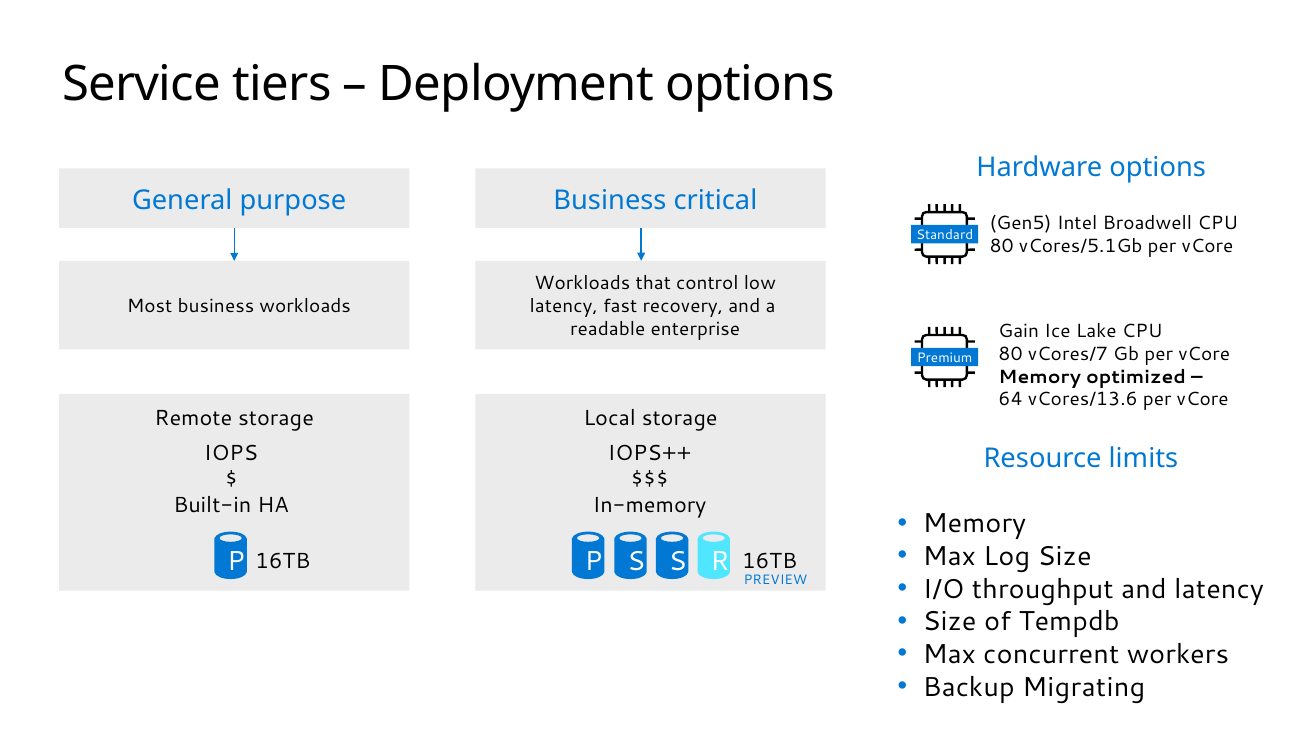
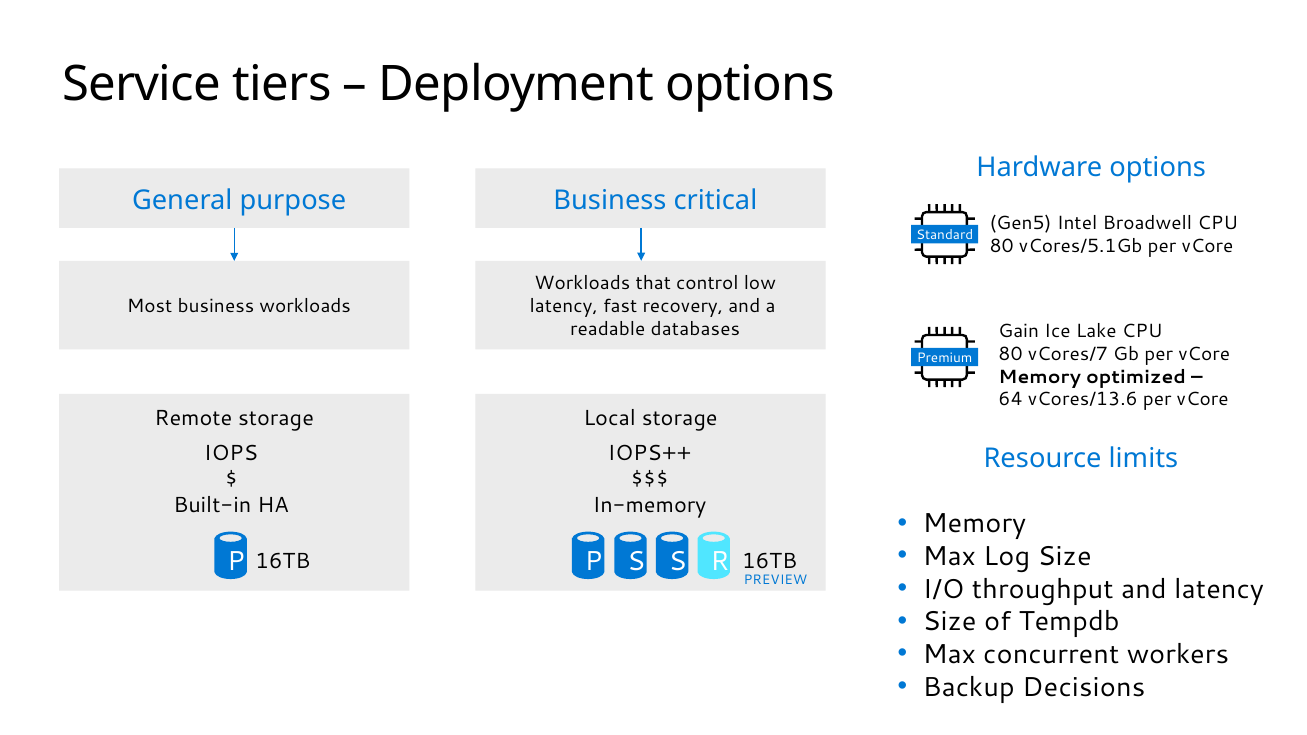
enterprise: enterprise -> databases
Migrating: Migrating -> Decisions
